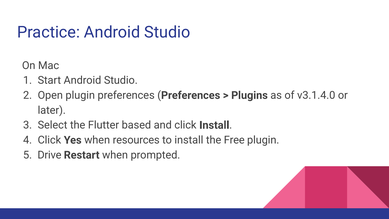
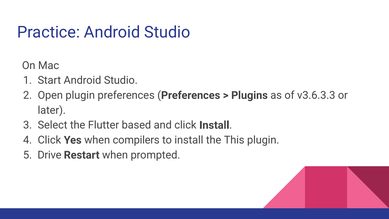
v3.1.4.0: v3.1.4.0 -> v3.6.3.3
resources: resources -> compilers
Free: Free -> This
